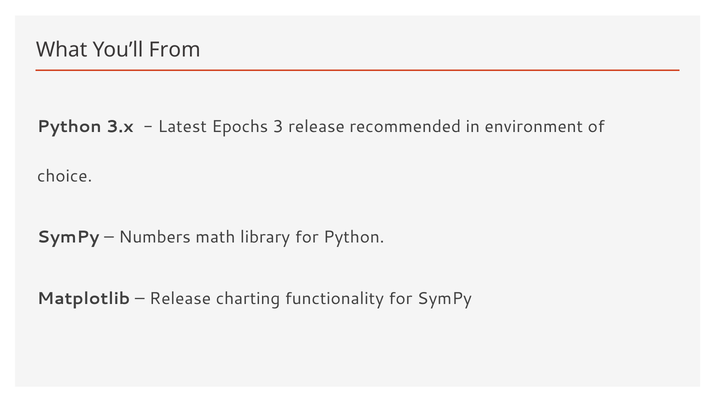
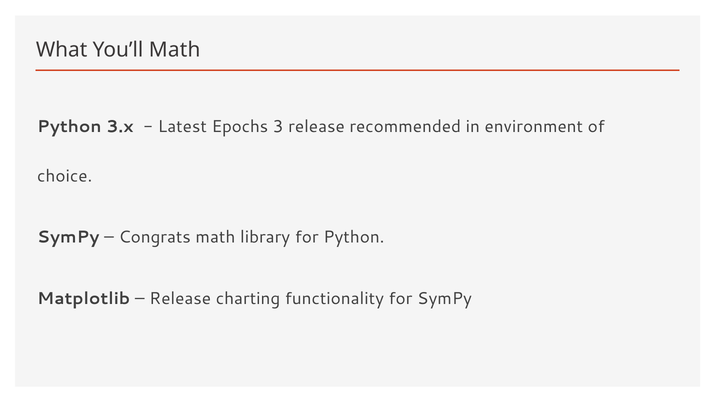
You’ll From: From -> Math
Numbers: Numbers -> Congrats
